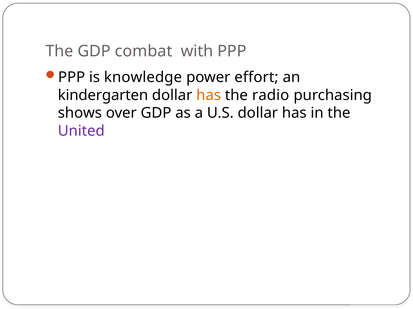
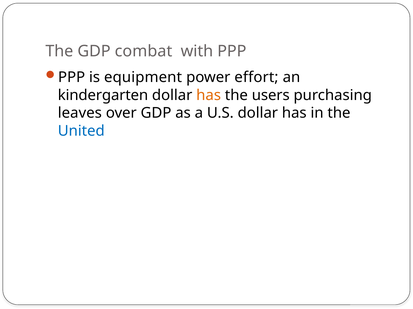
knowledge: knowledge -> equipment
radio: radio -> users
shows: shows -> leaves
United colour: purple -> blue
